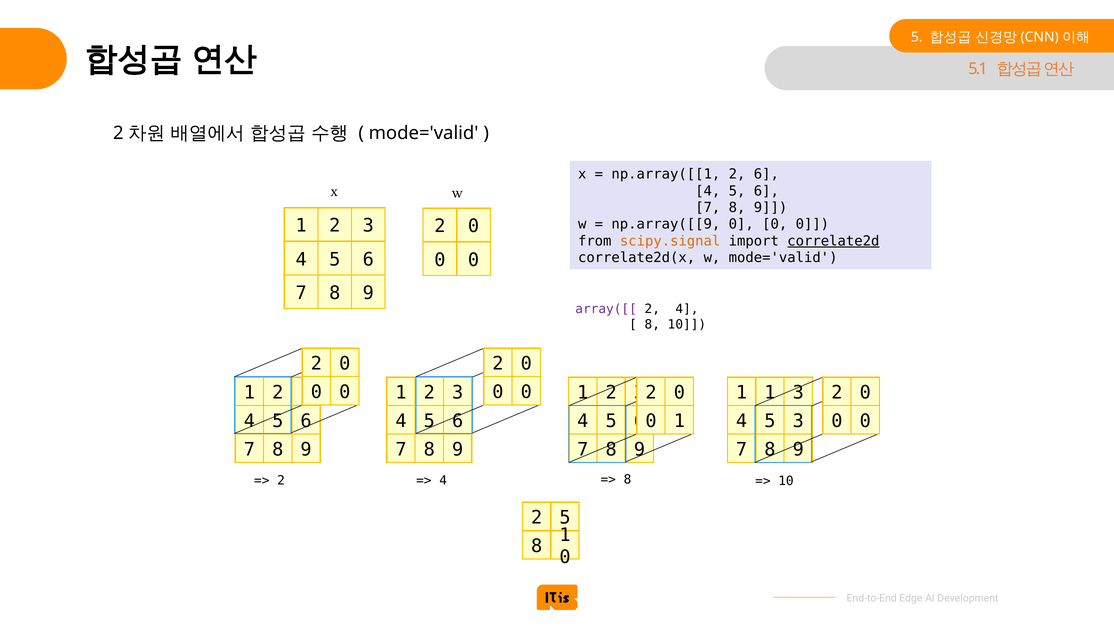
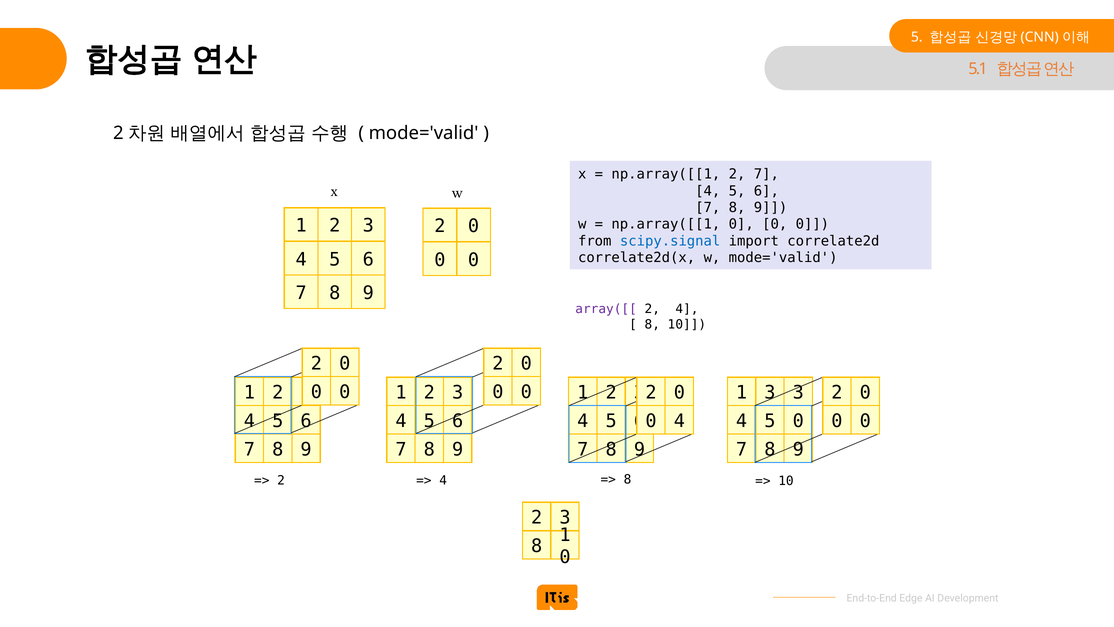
2 6: 6 -> 7
np.array([[9 at (666, 224): np.array([[9 -> np.array([[1
scipy.signal colour: orange -> blue
correlate2d underline: present -> none
1 at (770, 392): 1 -> 3
1 at (679, 421): 1 -> 4
5 3: 3 -> 0
5 at (565, 517): 5 -> 3
